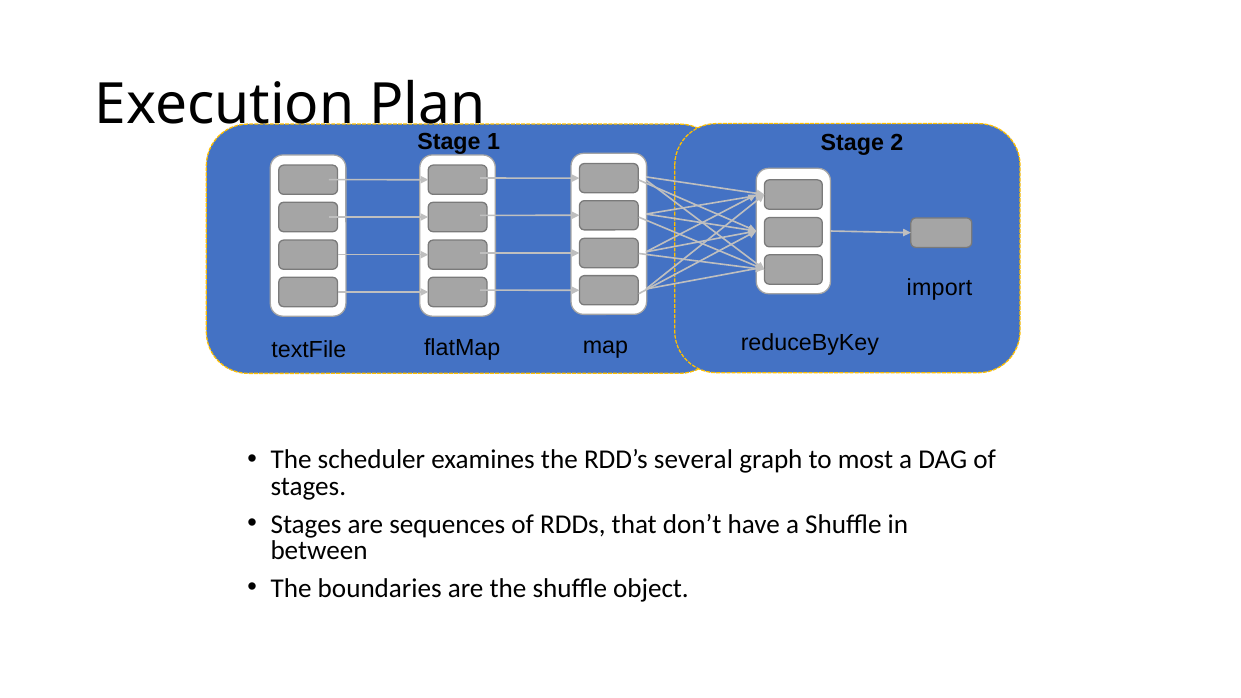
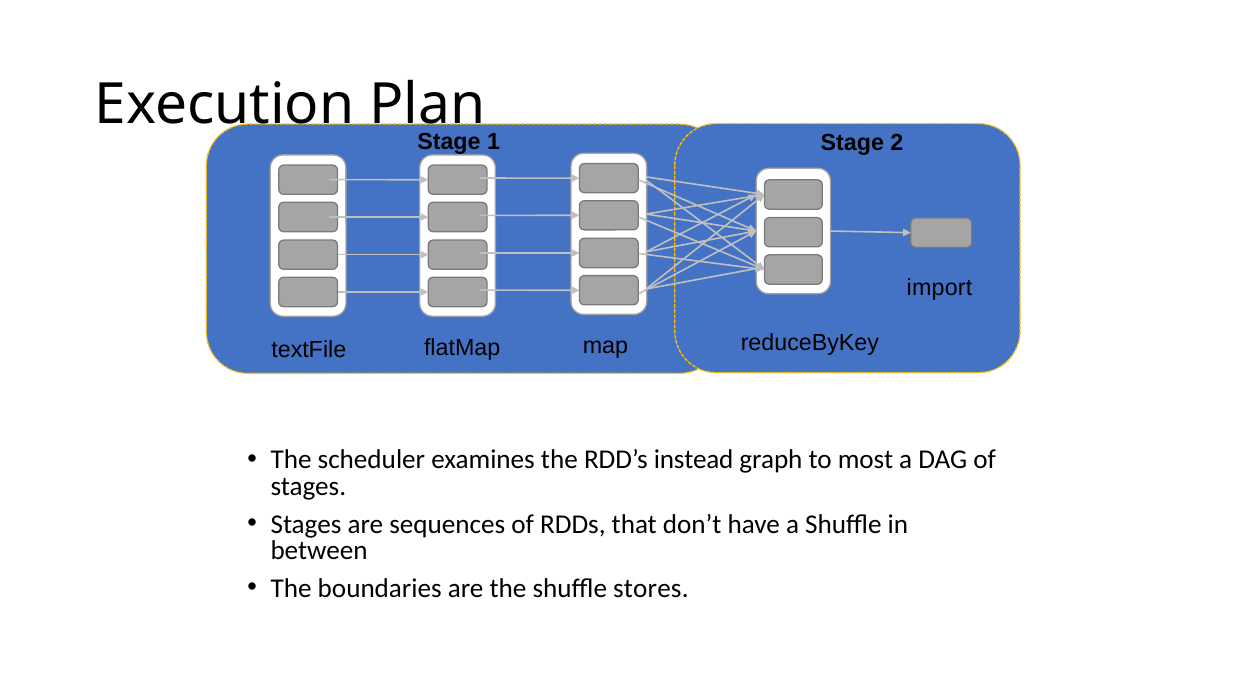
several: several -> instead
object: object -> stores
